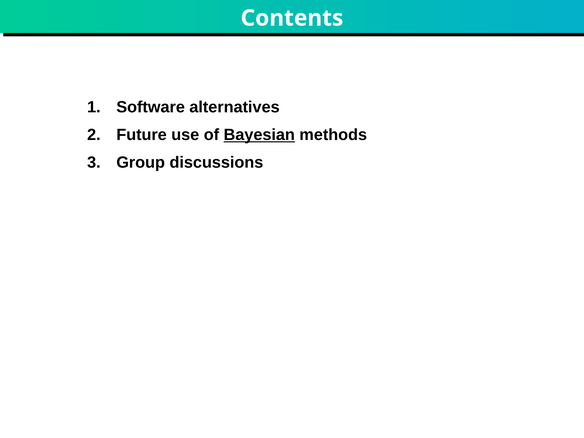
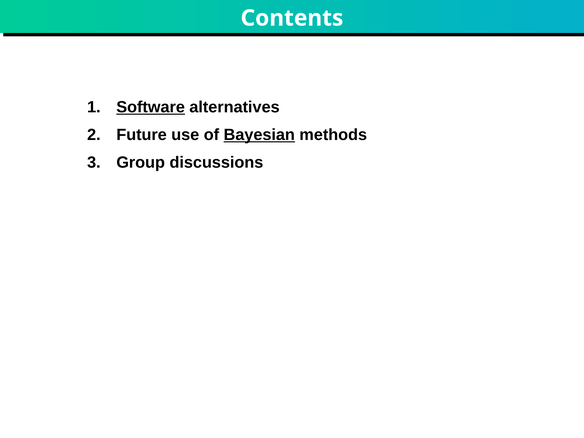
Software underline: none -> present
